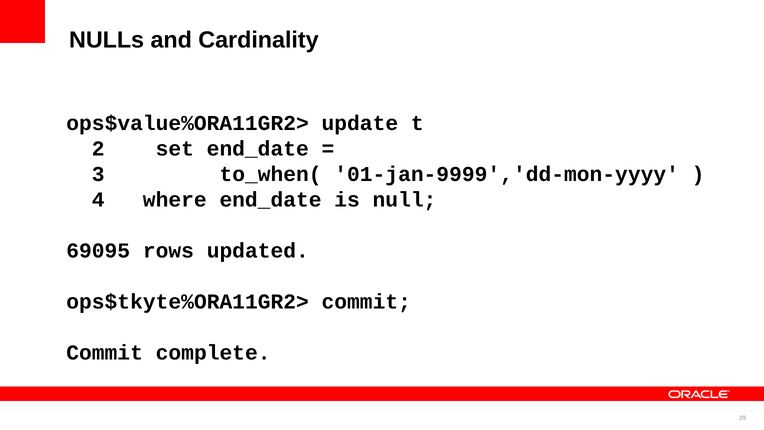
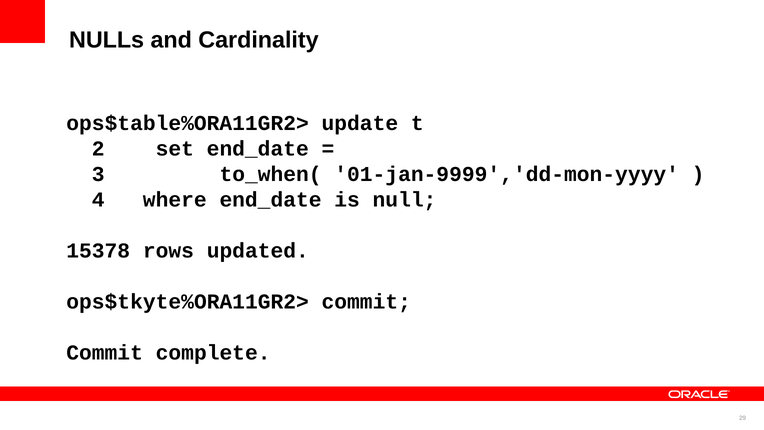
ops$value%ORA11GR2>: ops$value%ORA11GR2> -> ops$table%ORA11GR2>
69095: 69095 -> 15378
